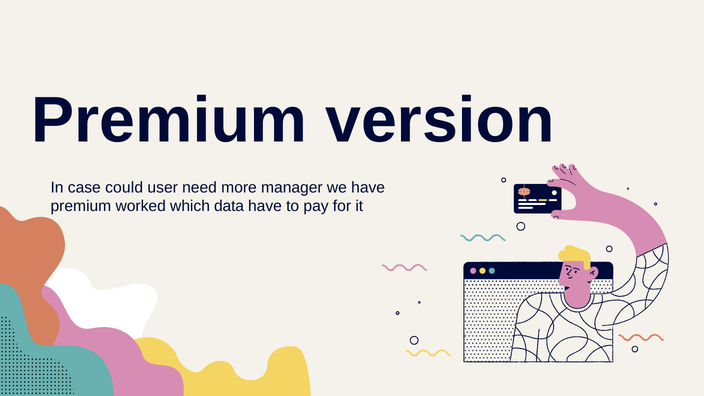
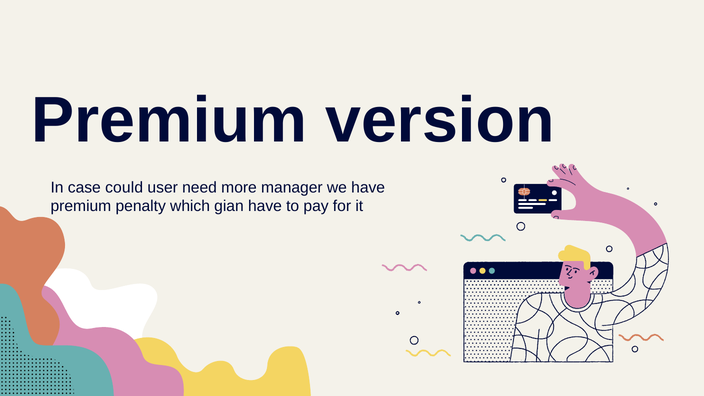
worked: worked -> penalty
data: data -> gian
